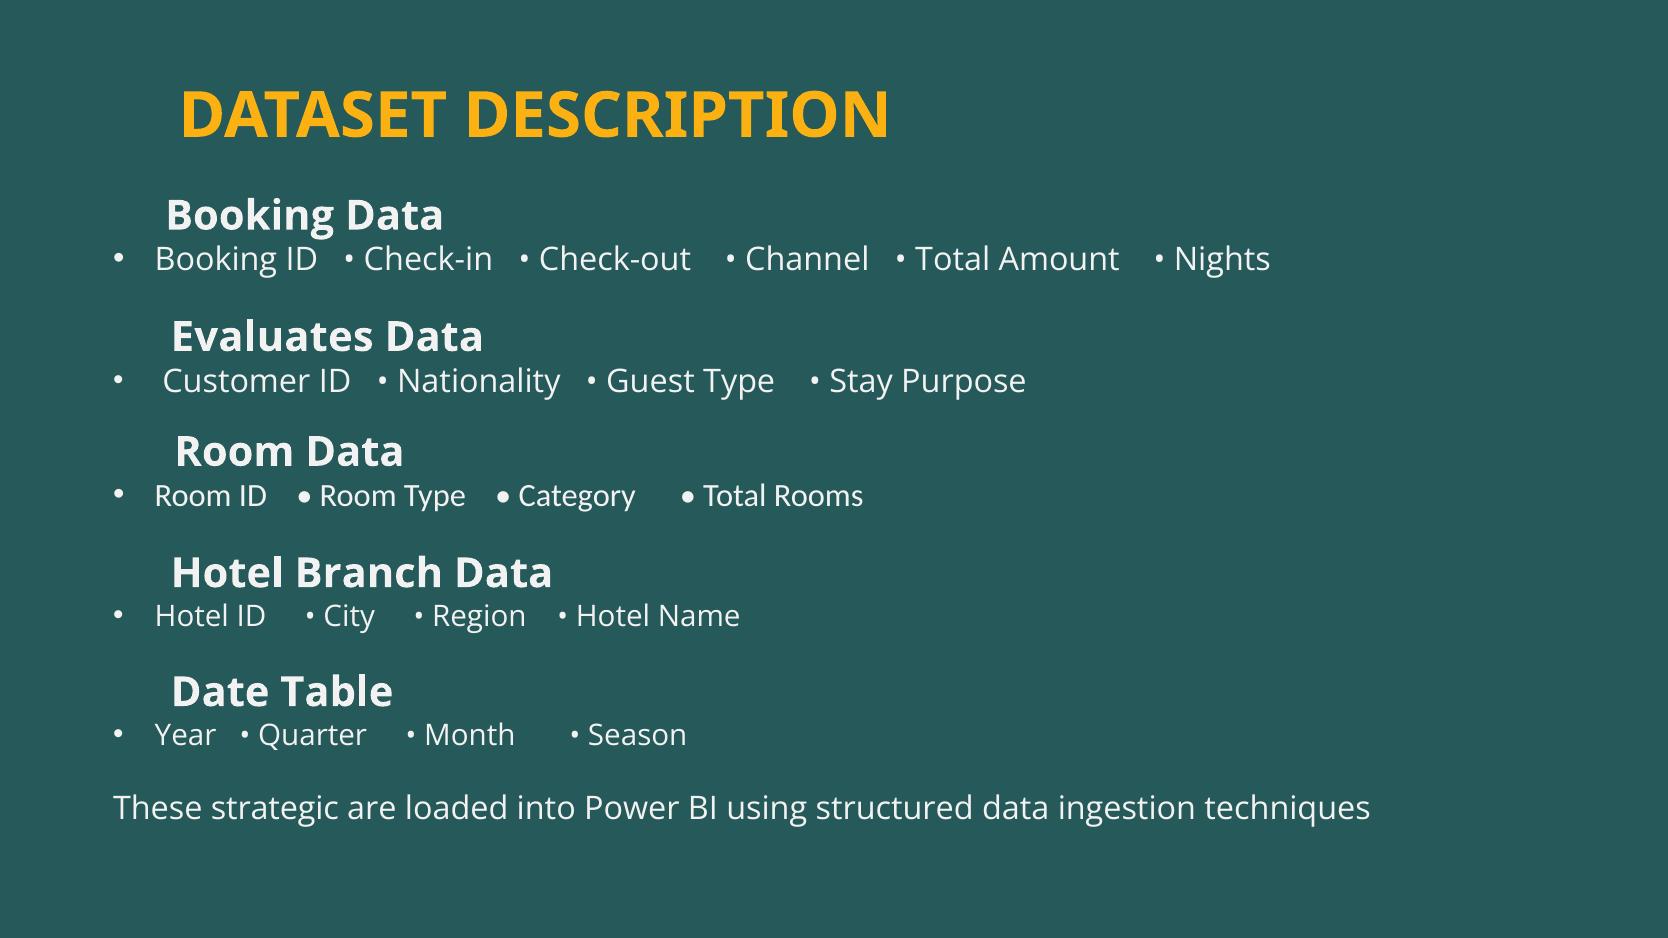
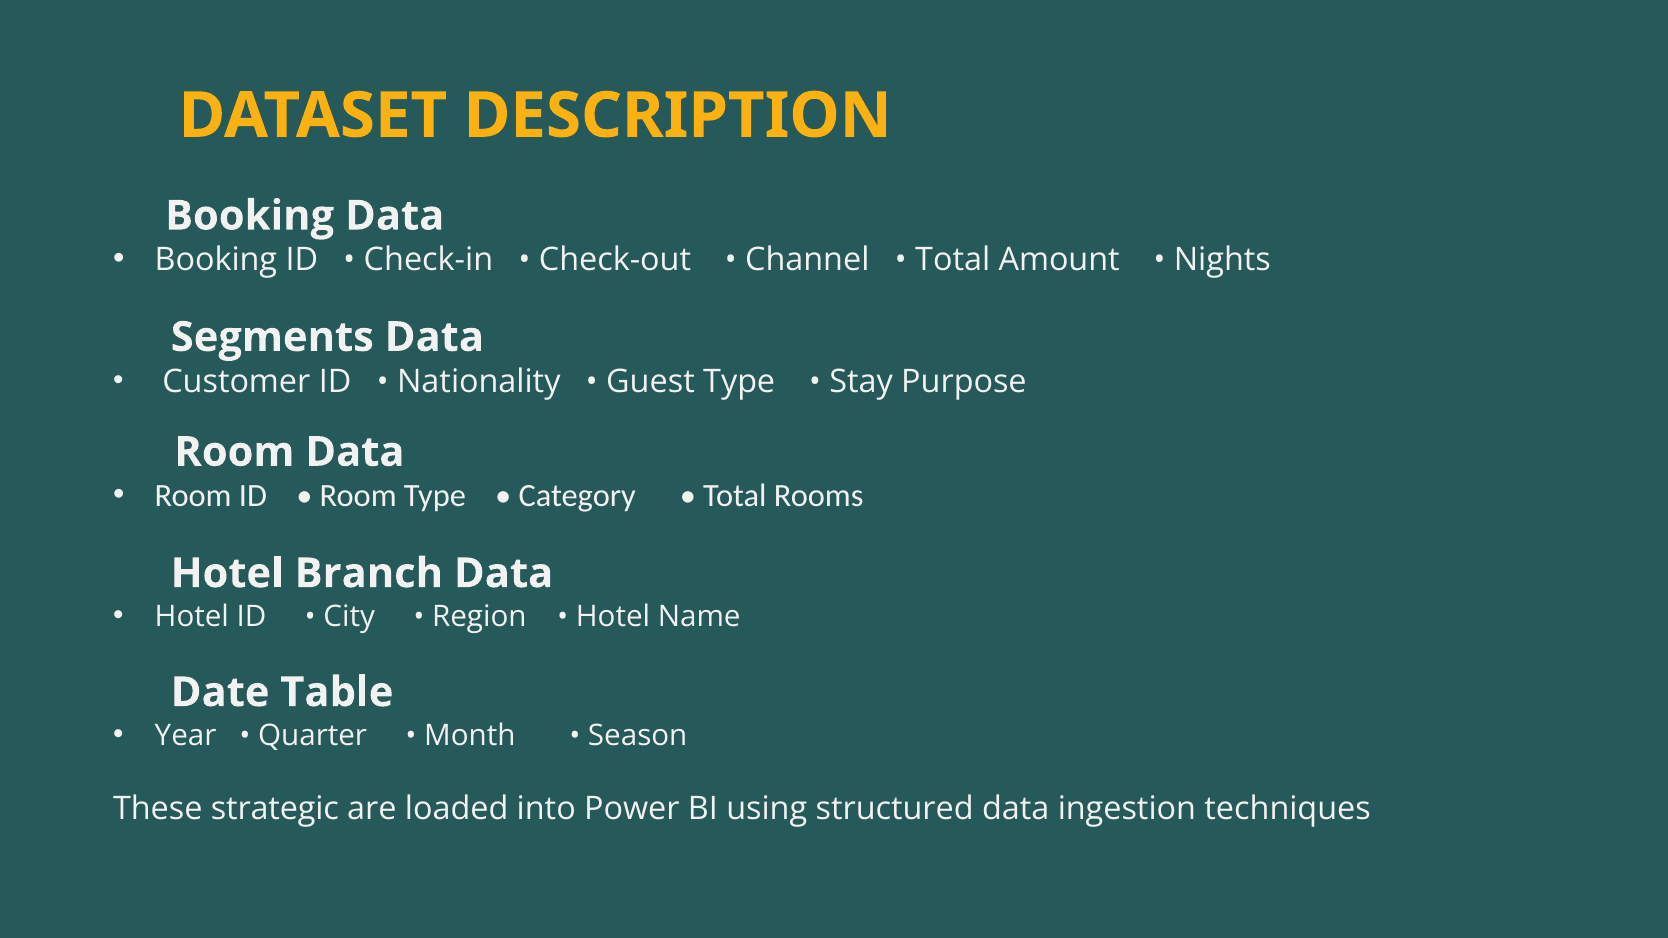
Evaluates: Evaluates -> Segments
